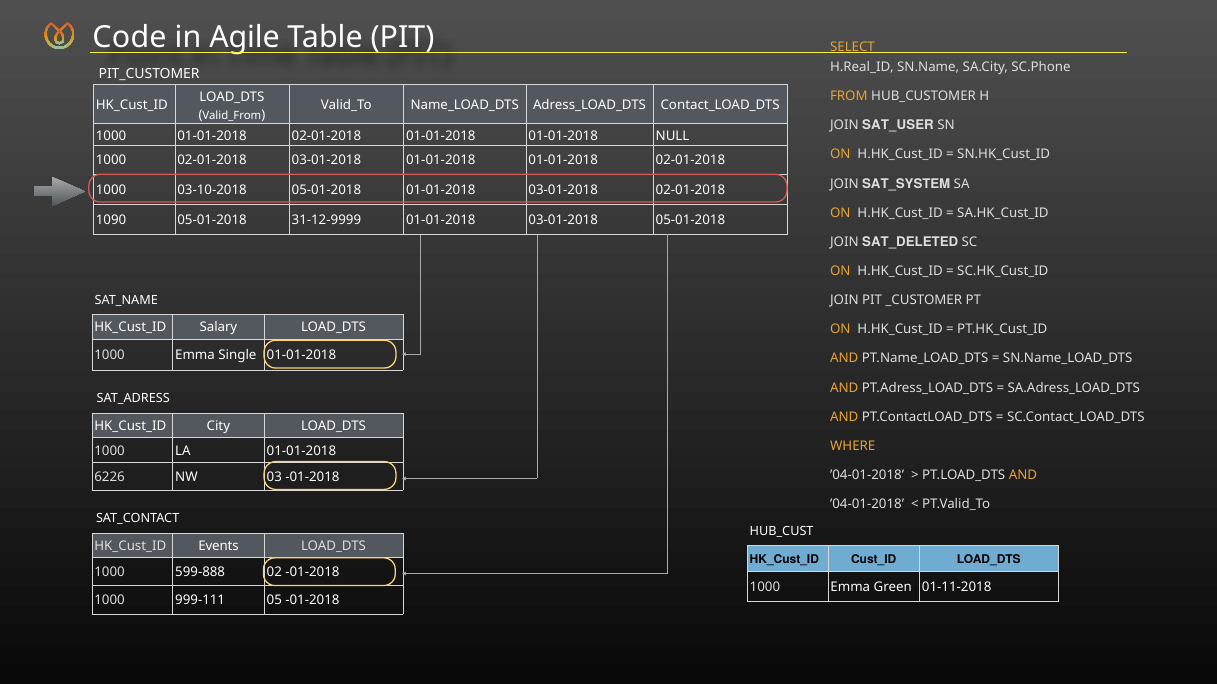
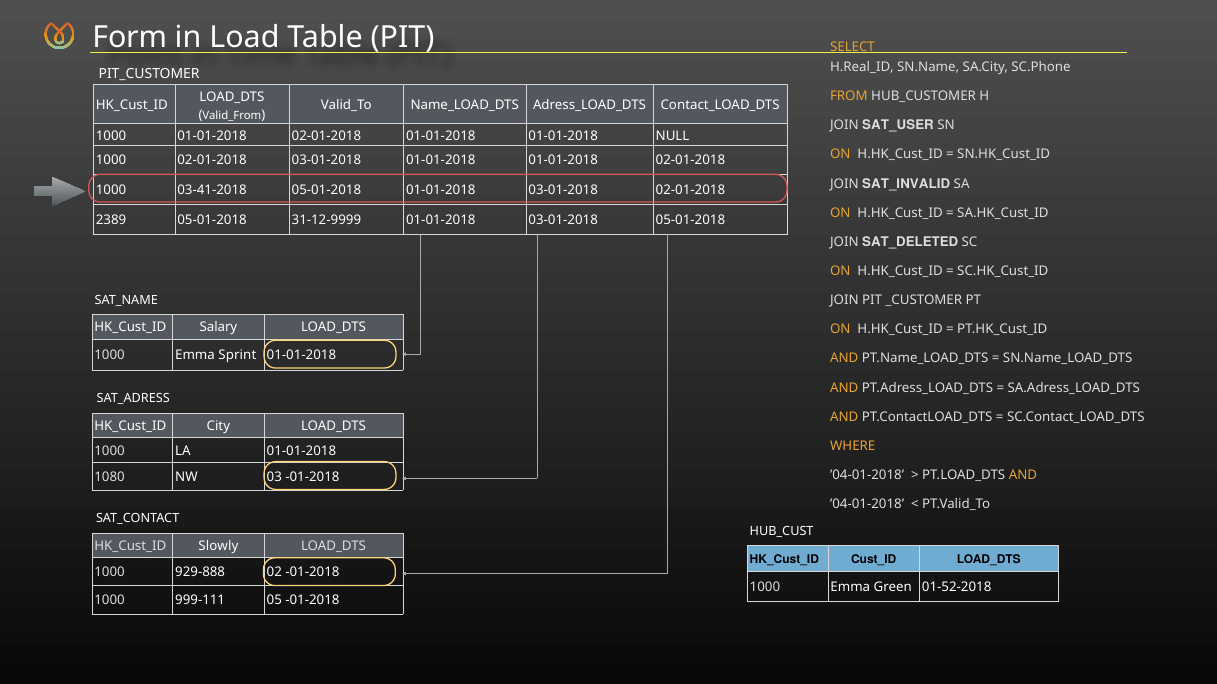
Code: Code -> Form
Agile: Agile -> Load
SAT_SYSTEM: SAT_SYSTEM -> SAT_INVALID
03-10-2018: 03-10-2018 -> 03-41-2018
1090: 1090 -> 2389
Single: Single -> Sprint
6226: 6226 -> 1080
Events: Events -> Slowly
599-888: 599-888 -> 929-888
01-11-2018: 01-11-2018 -> 01-52-2018
